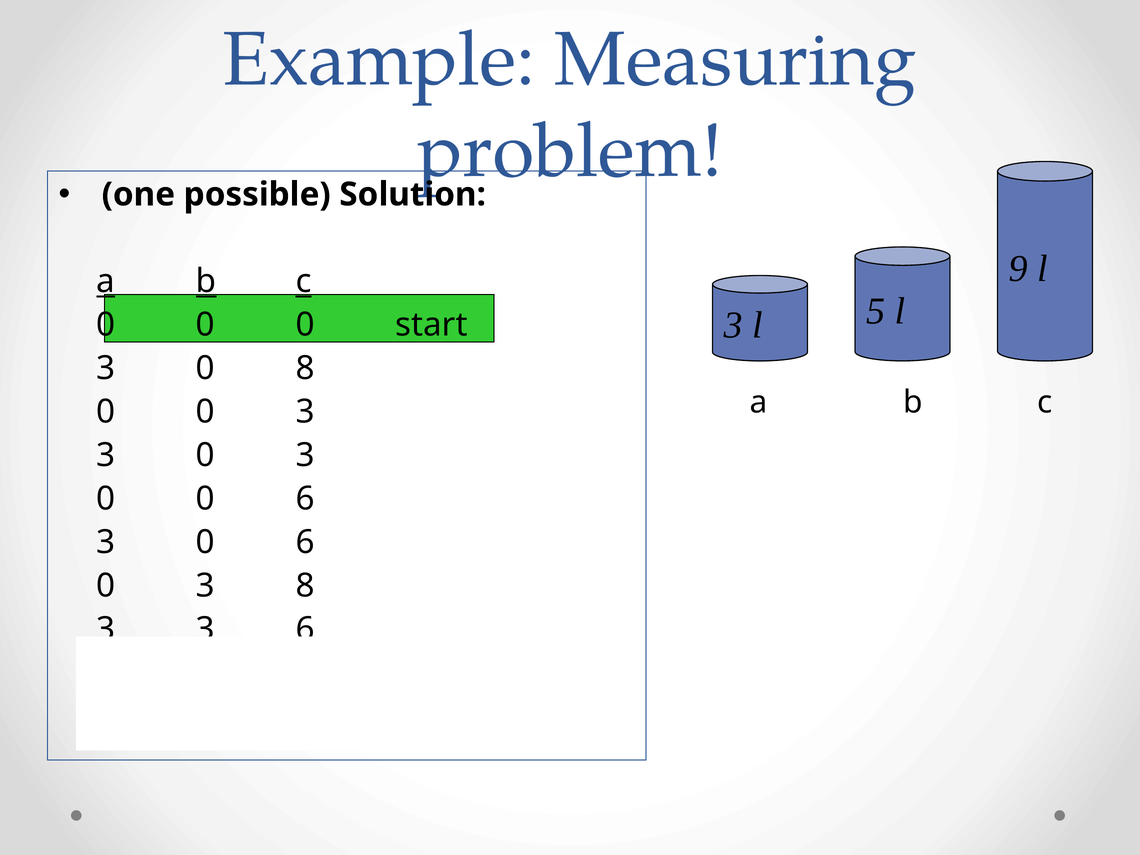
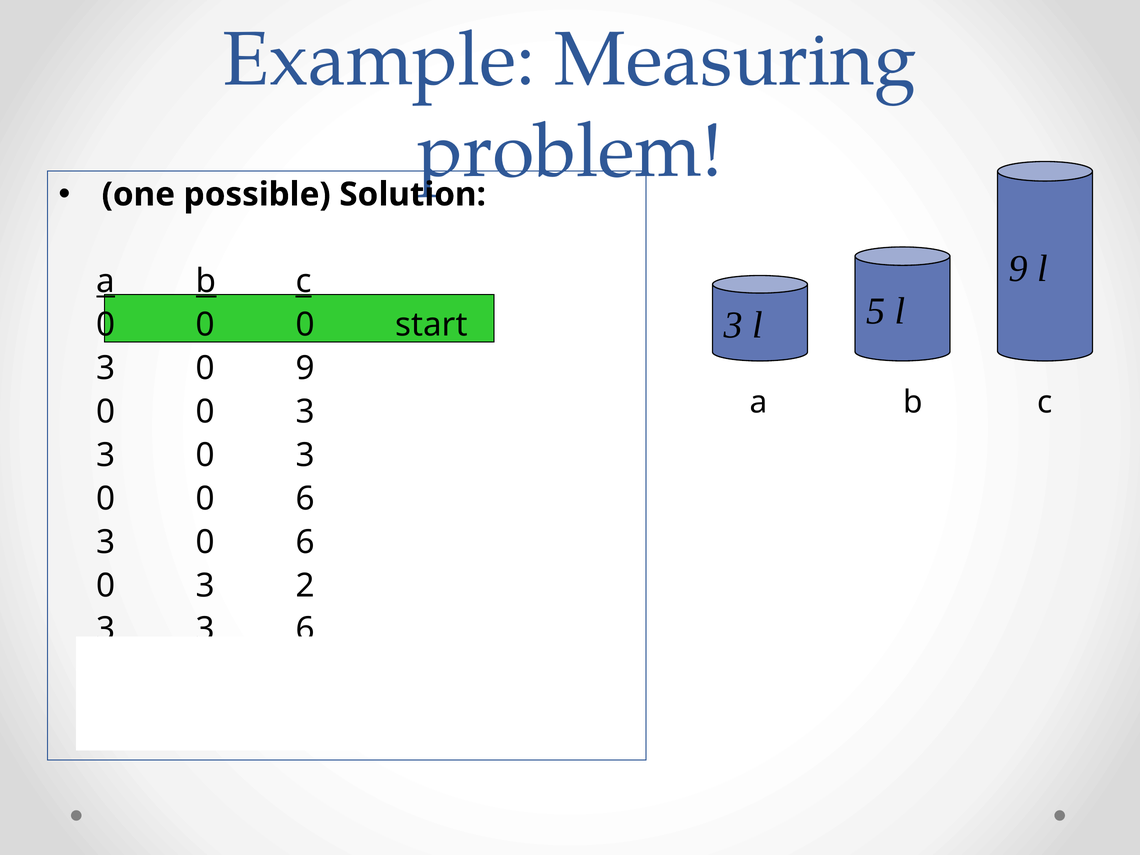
0 8: 8 -> 9
3 8: 8 -> 2
